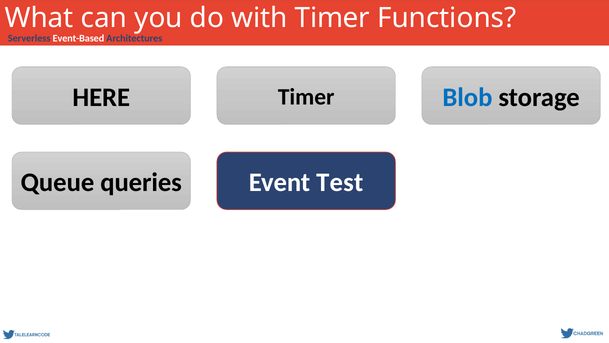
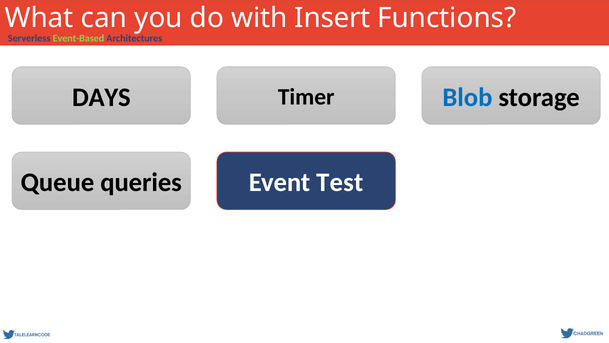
with Timer: Timer -> Insert
Event-Based colour: white -> light green
HERE: HERE -> DAYS
